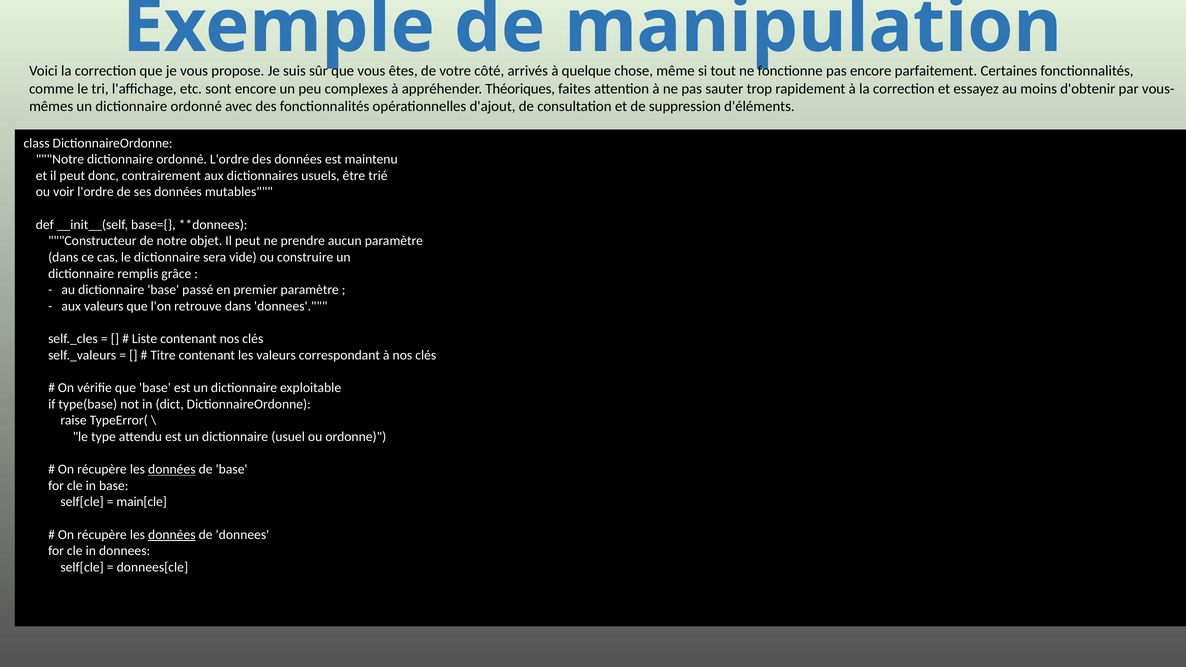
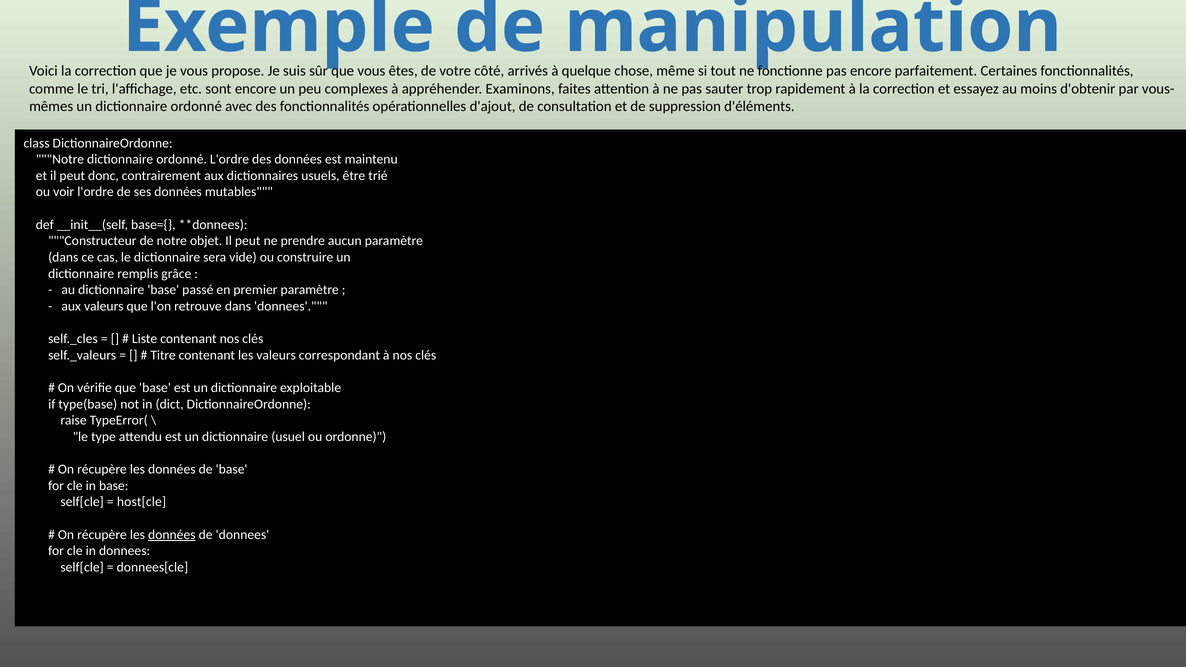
Théoriques: Théoriques -> Examinons
données at (172, 469) underline: present -> none
main[cle: main[cle -> host[cle
